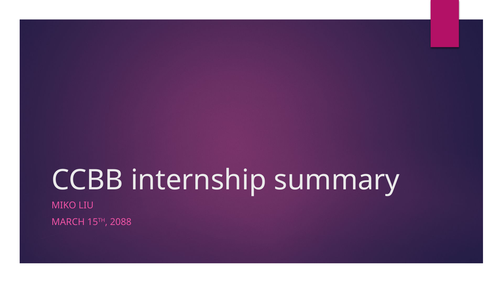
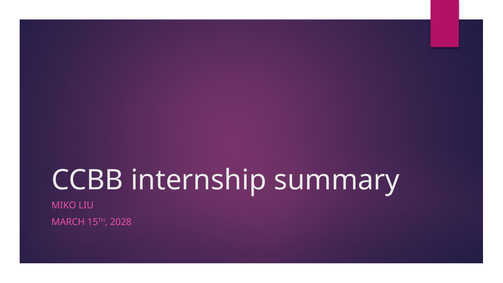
2088: 2088 -> 2028
